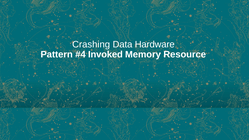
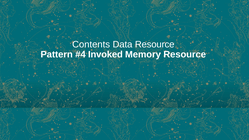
Crashing: Crashing -> Contents
Data Hardware: Hardware -> Resource
